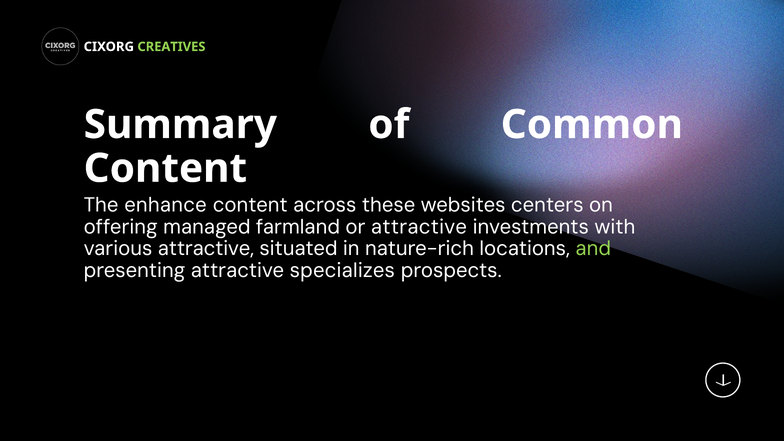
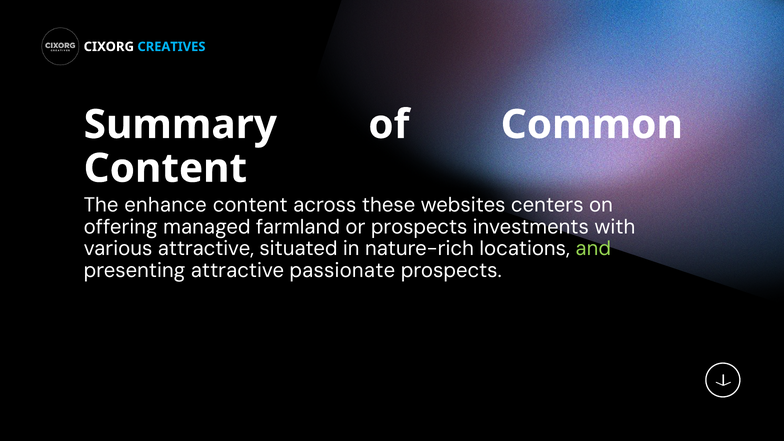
CREATIVES colour: light green -> light blue
or attractive: attractive -> prospects
specializes: specializes -> passionate
